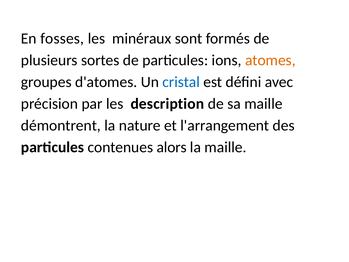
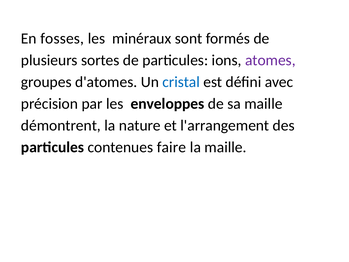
atomes colour: orange -> purple
description: description -> enveloppes
alors: alors -> faire
